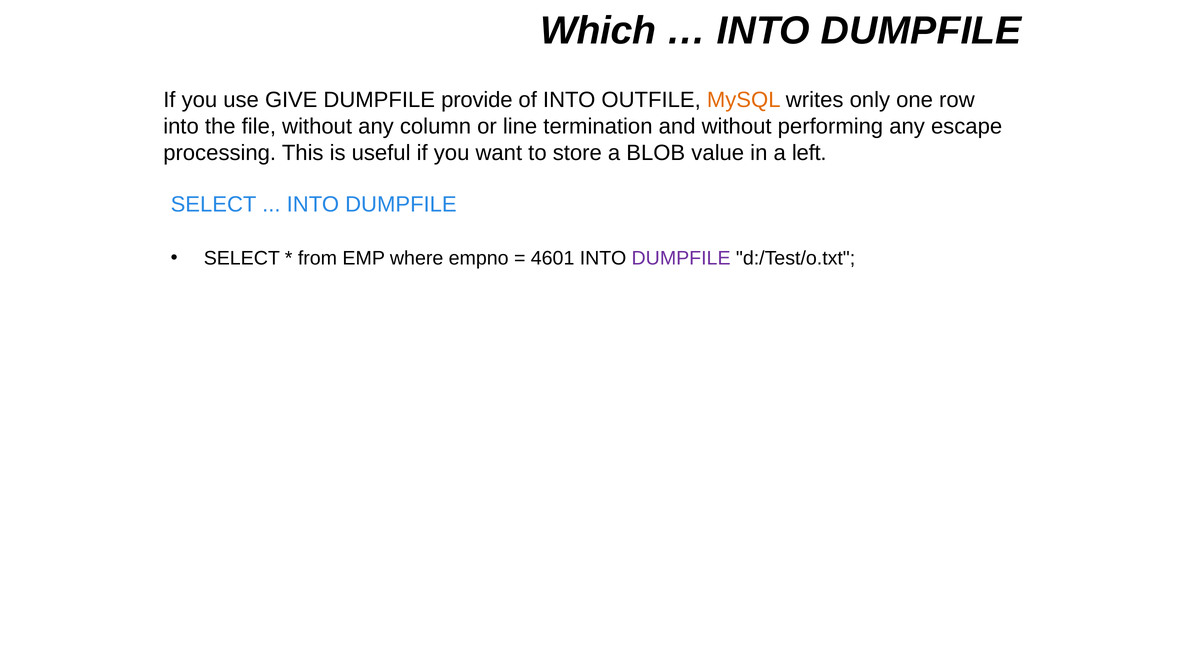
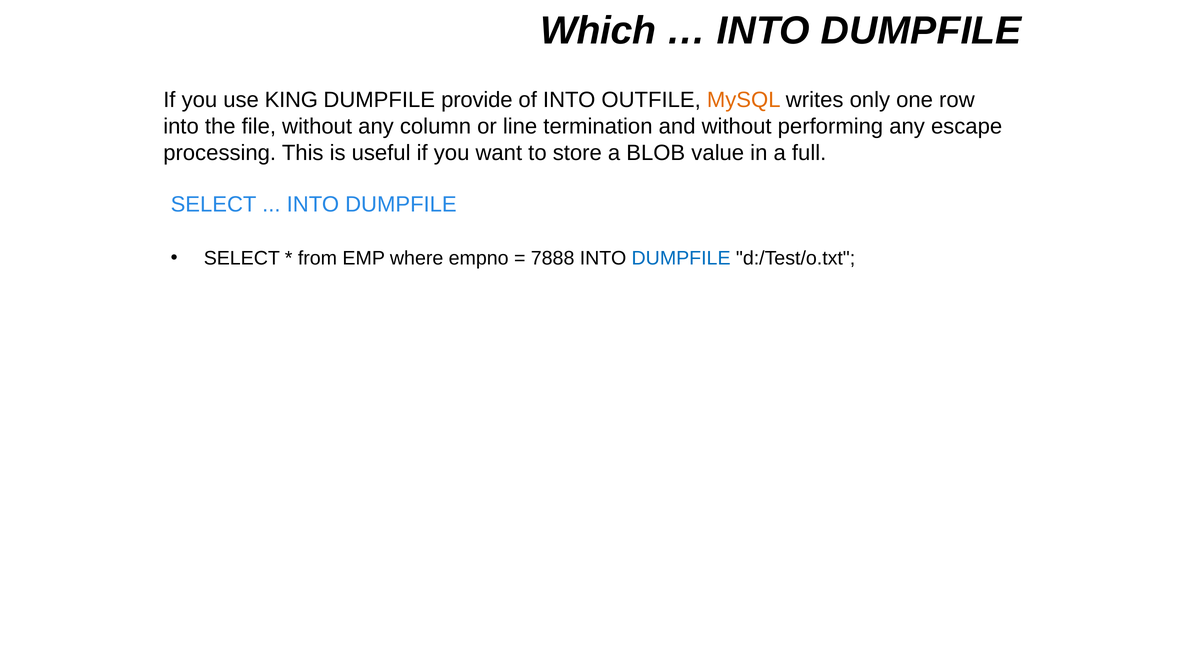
GIVE: GIVE -> KING
left: left -> full
4601: 4601 -> 7888
DUMPFILE at (681, 258) colour: purple -> blue
